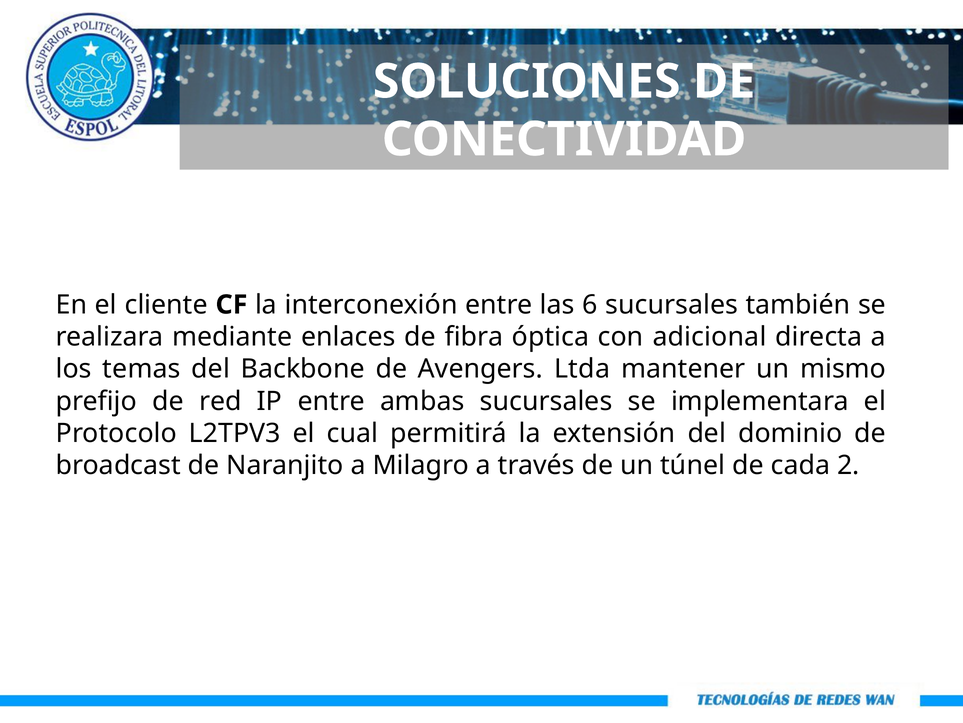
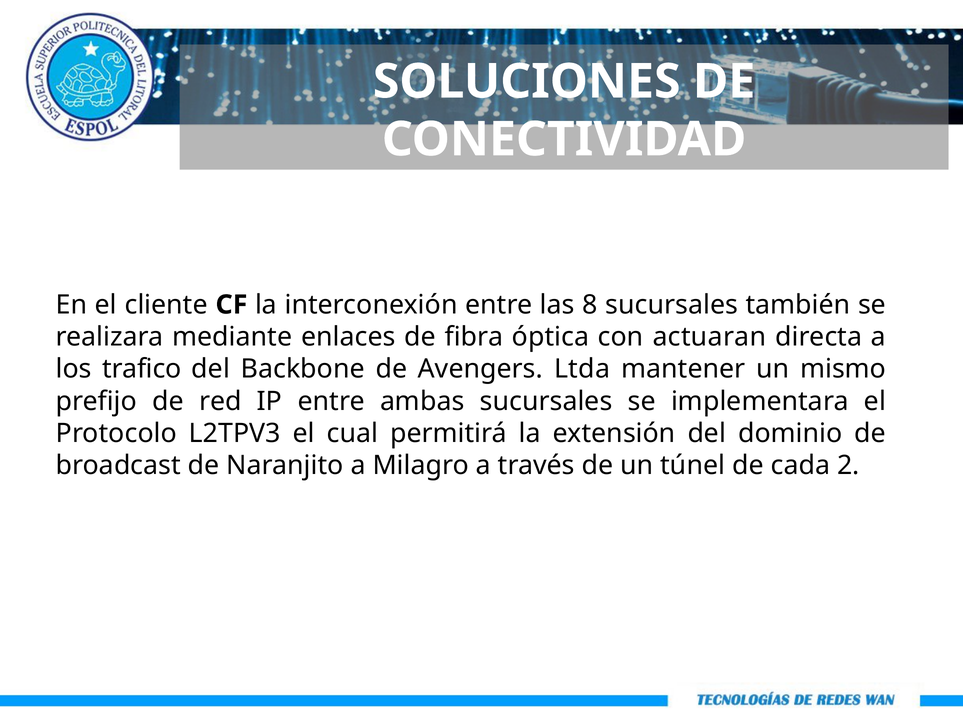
6: 6 -> 8
adicional: adicional -> actuaran
temas: temas -> trafico
